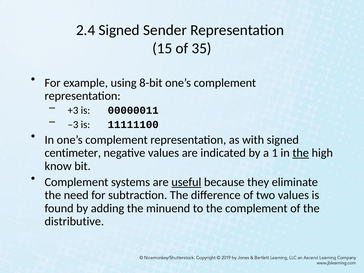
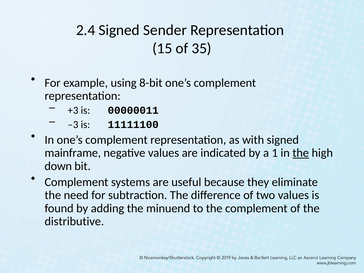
centimeter: centimeter -> mainframe
know: know -> down
useful underline: present -> none
